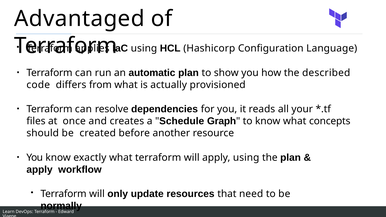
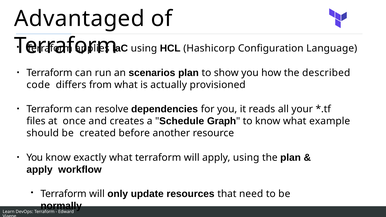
automatic: automatic -> scenarios
concepts: concepts -> example
